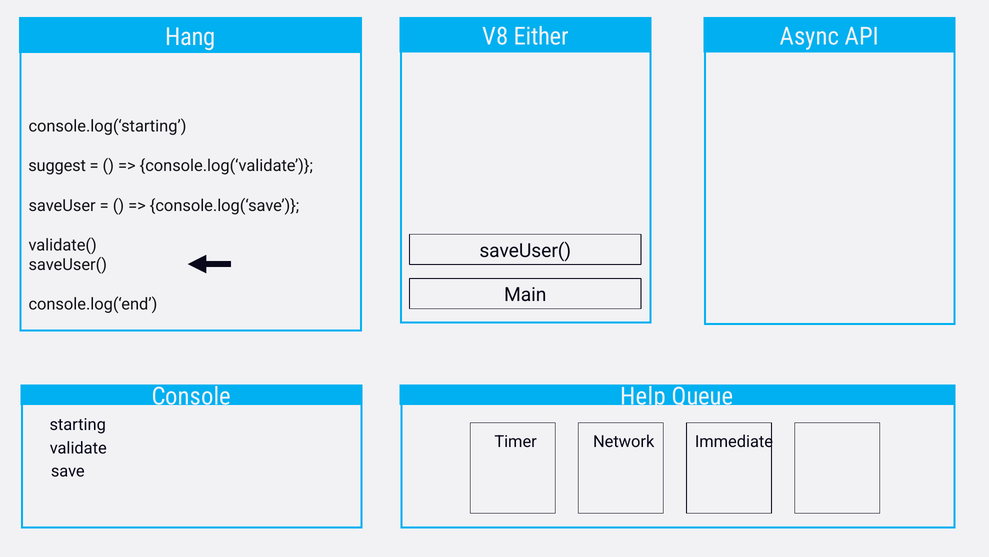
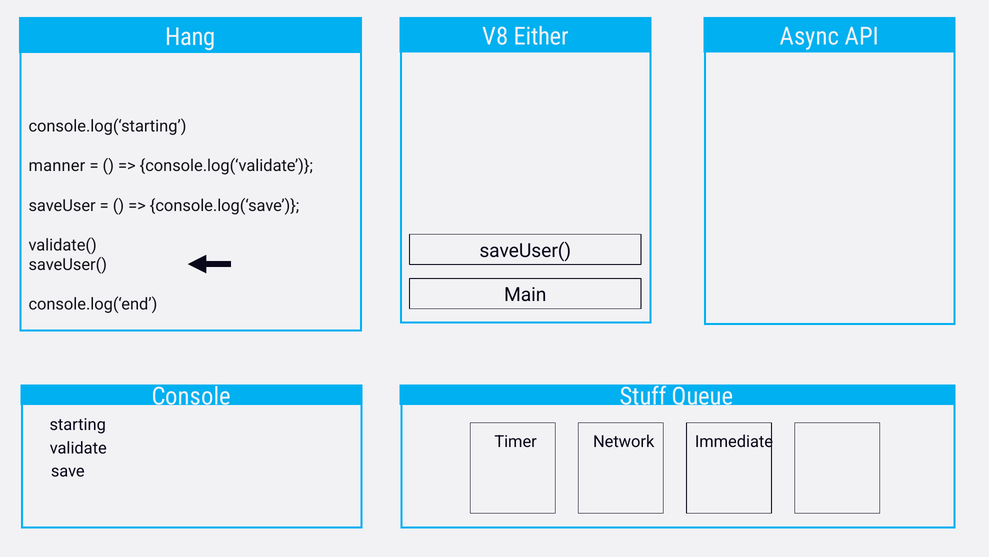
suggest: suggest -> manner
Help: Help -> Stuff
